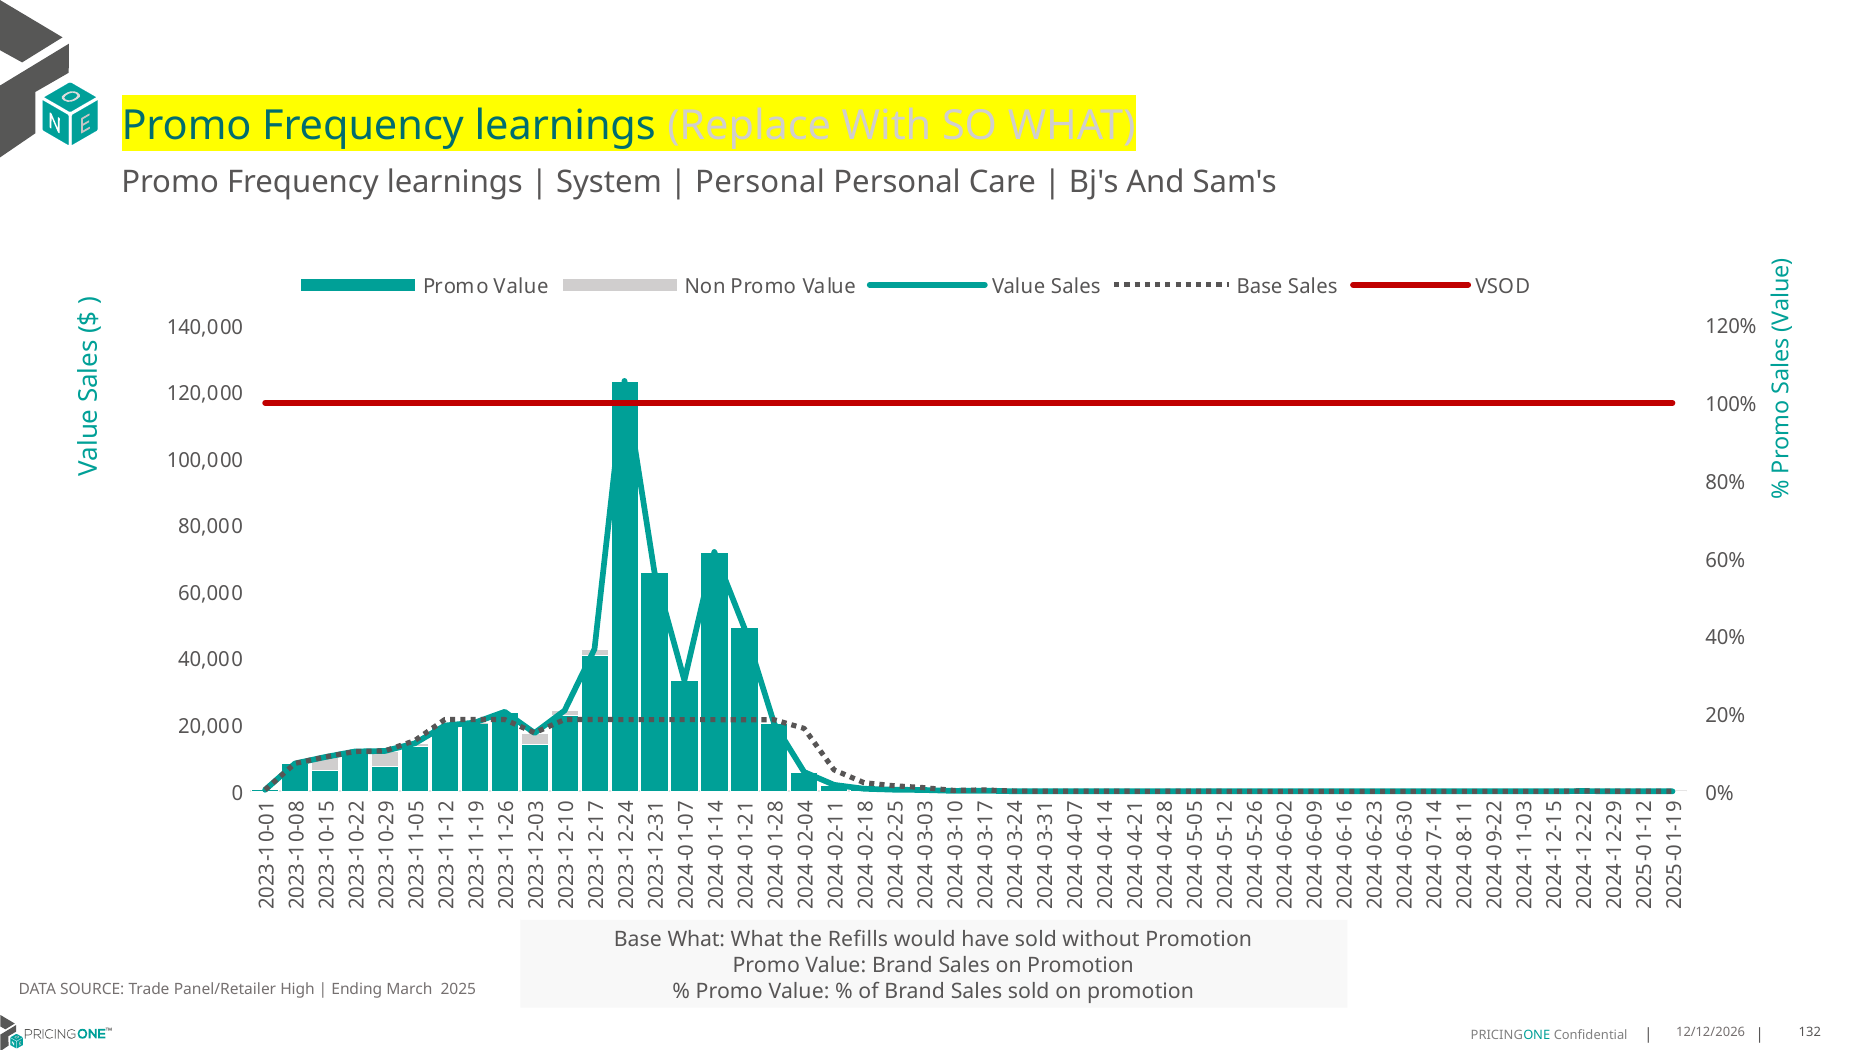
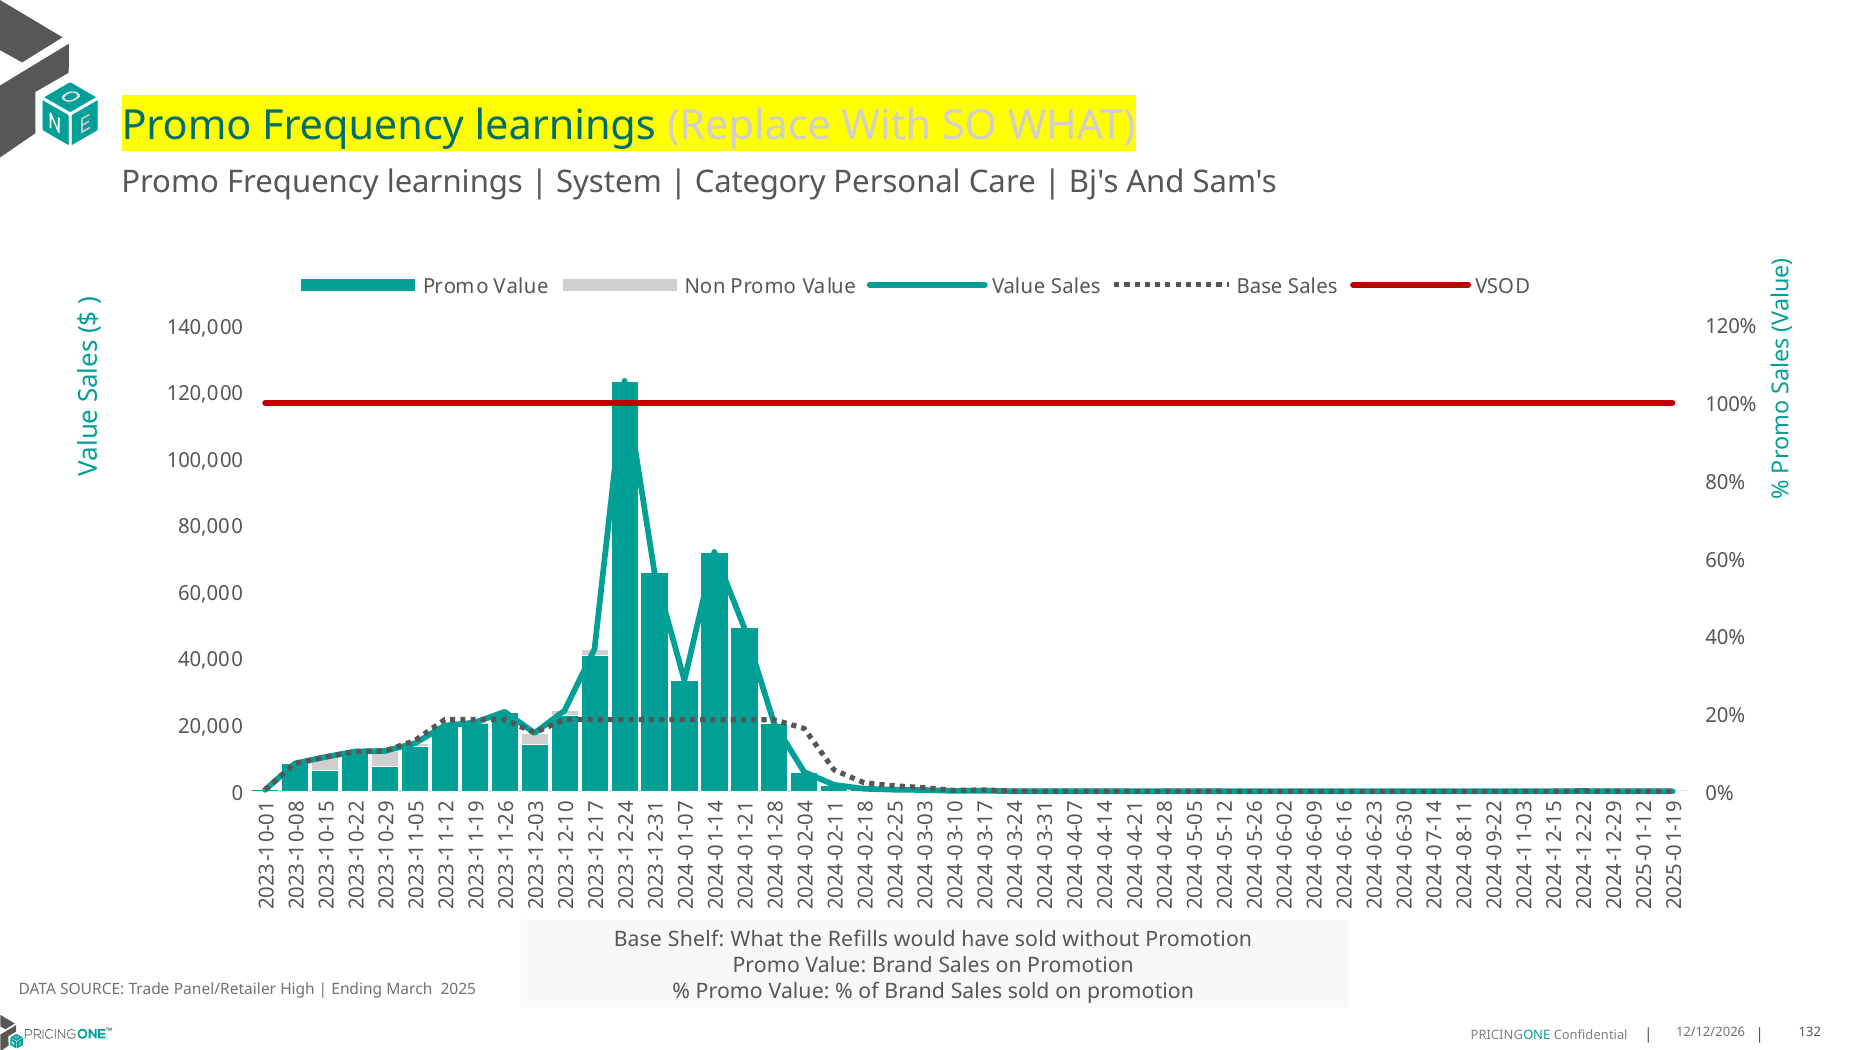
Personal at (760, 182): Personal -> Category
Base What: What -> Shelf
